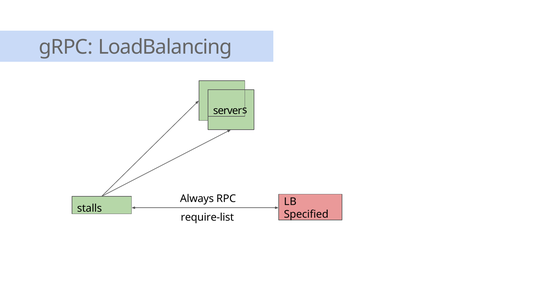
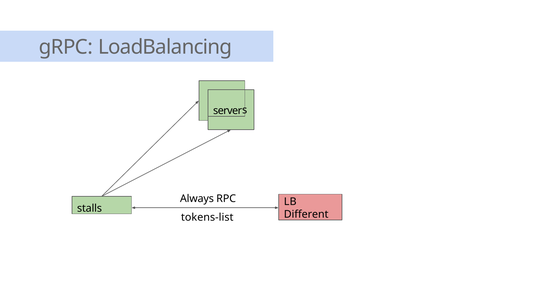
Specified: Specified -> Different
require-list: require-list -> tokens-list
